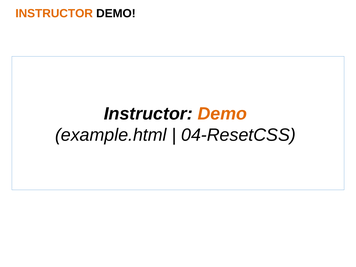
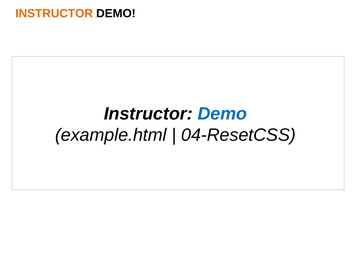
Demo at (222, 114) colour: orange -> blue
